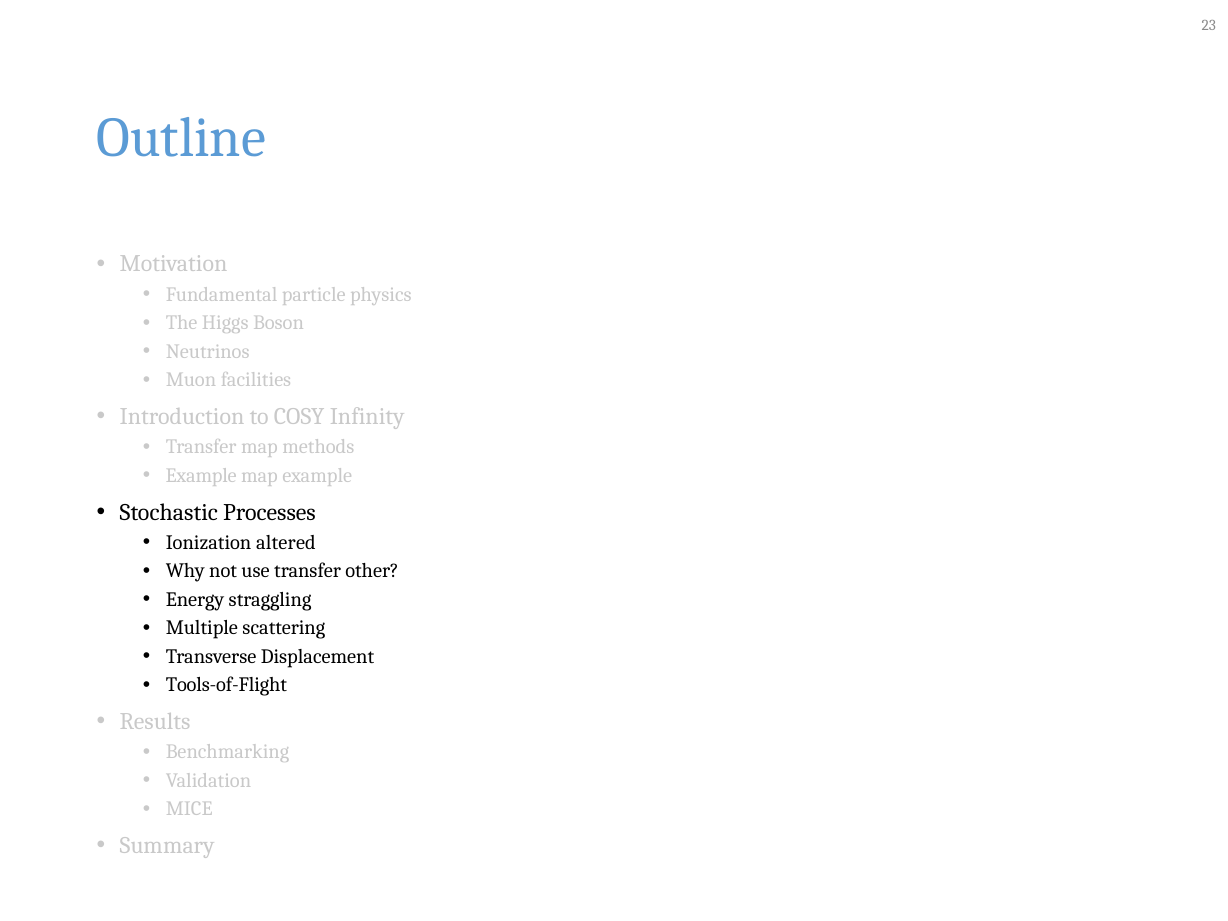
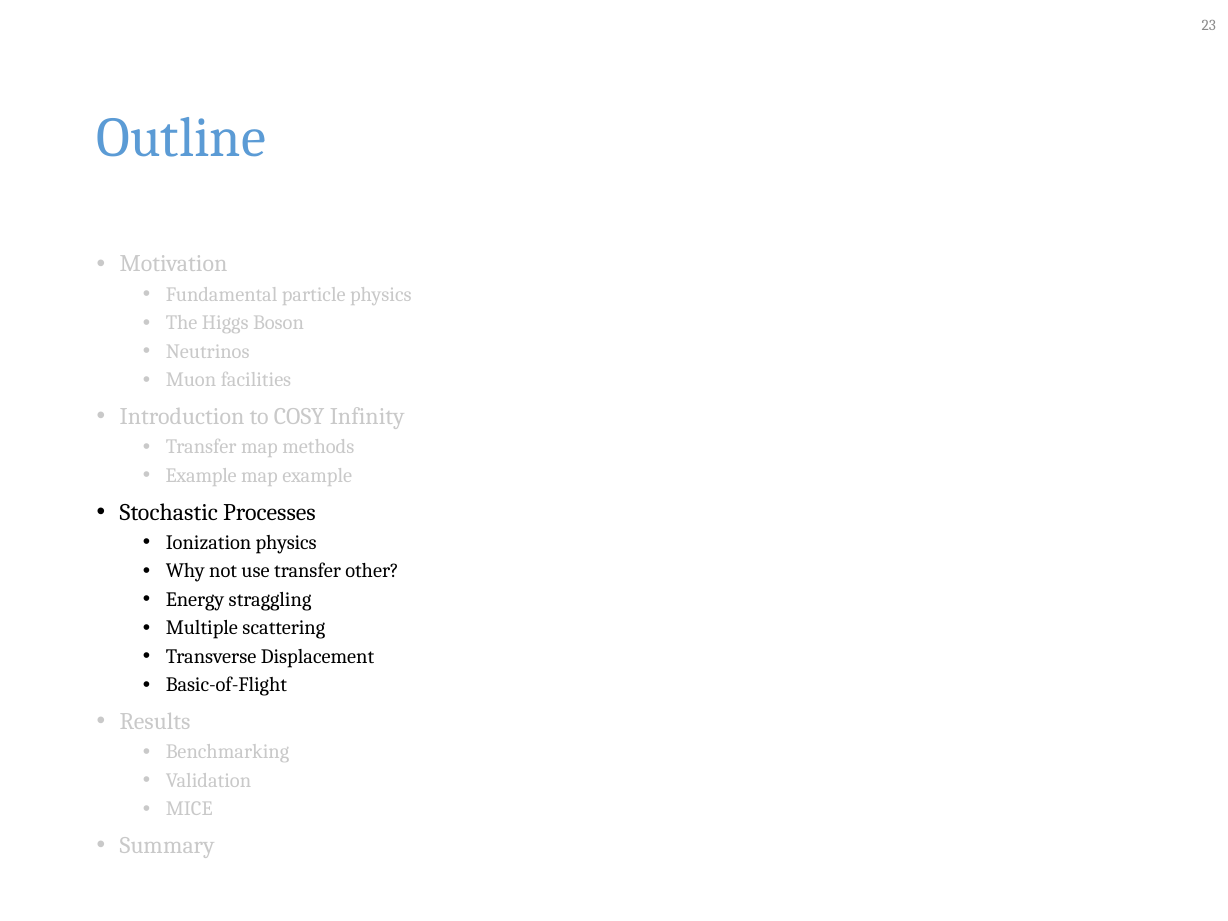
Ionization altered: altered -> physics
Tools-of-Flight: Tools-of-Flight -> Basic-of-Flight
